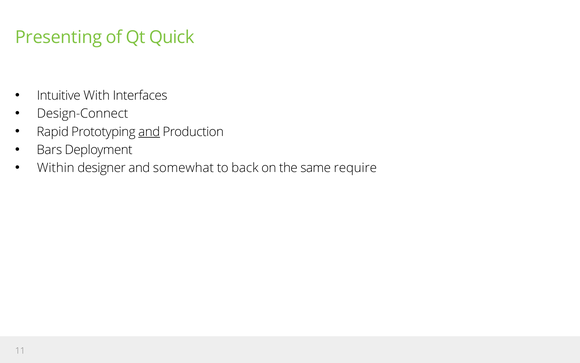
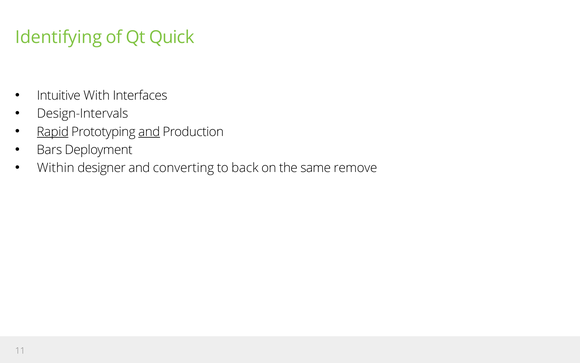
Presenting: Presenting -> Identifying
Design-Connect: Design-Connect -> Design-Intervals
Rapid underline: none -> present
somewhat: somewhat -> converting
require: require -> remove
